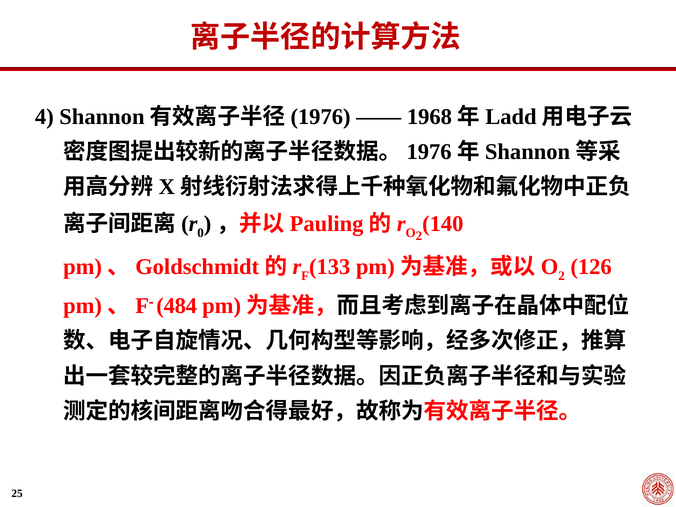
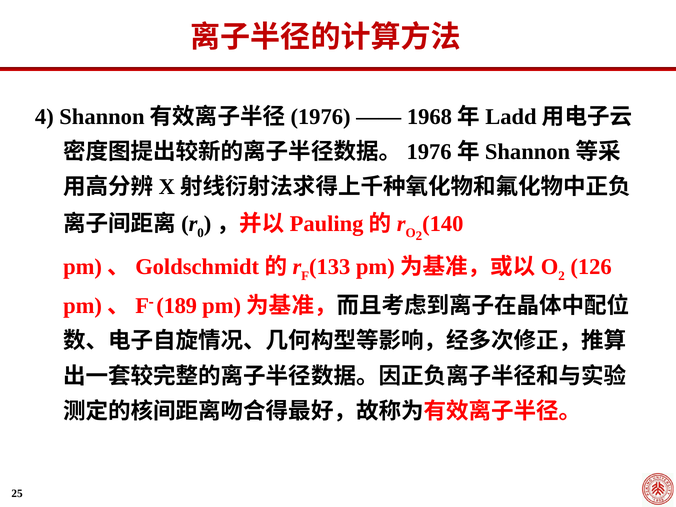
484: 484 -> 189
